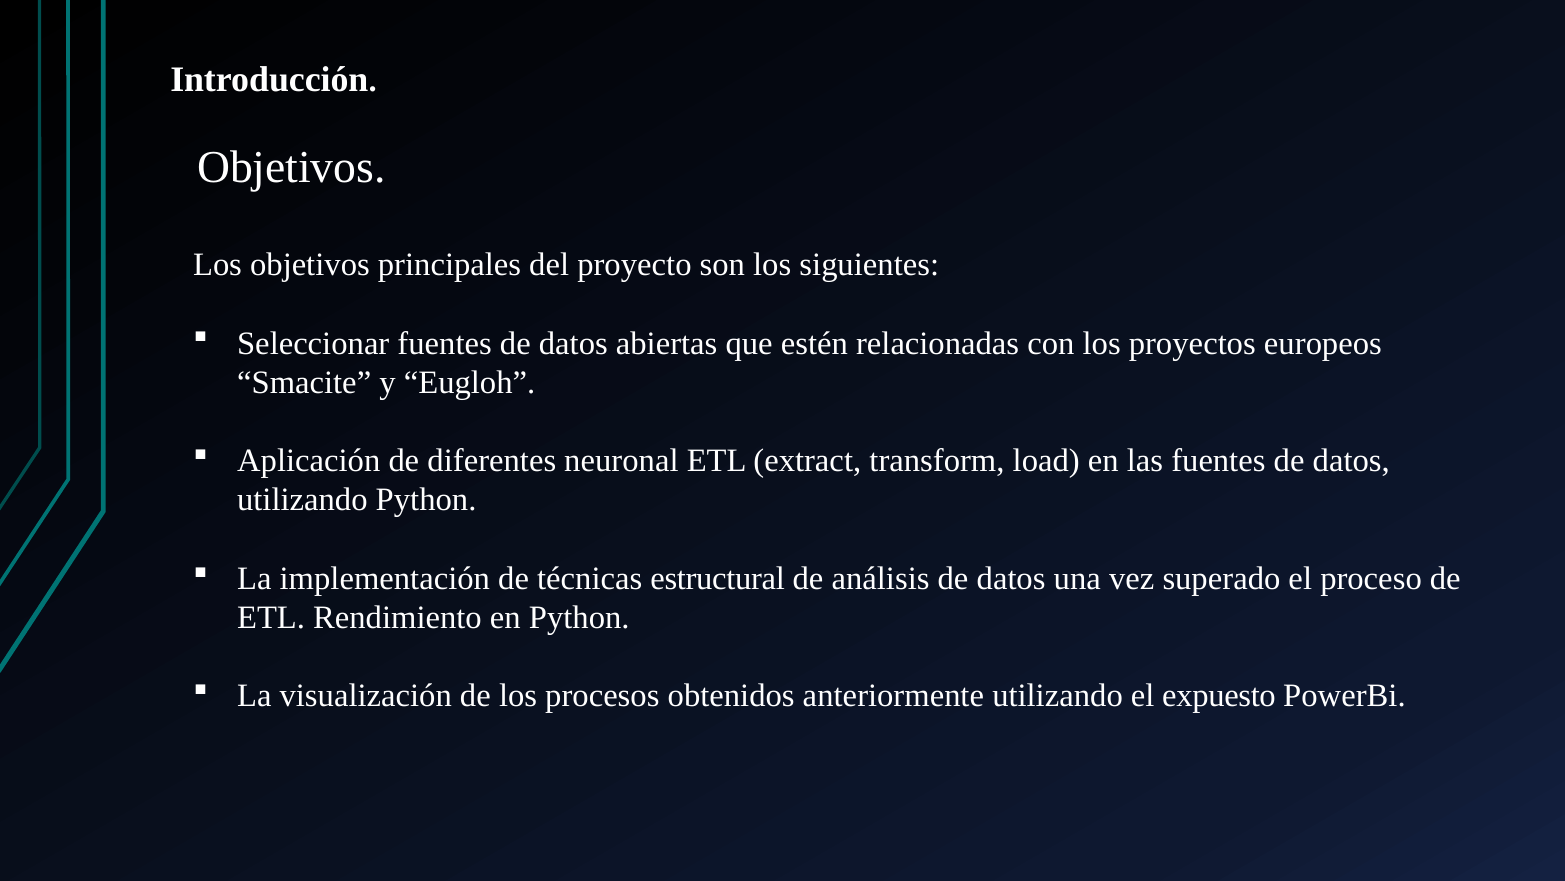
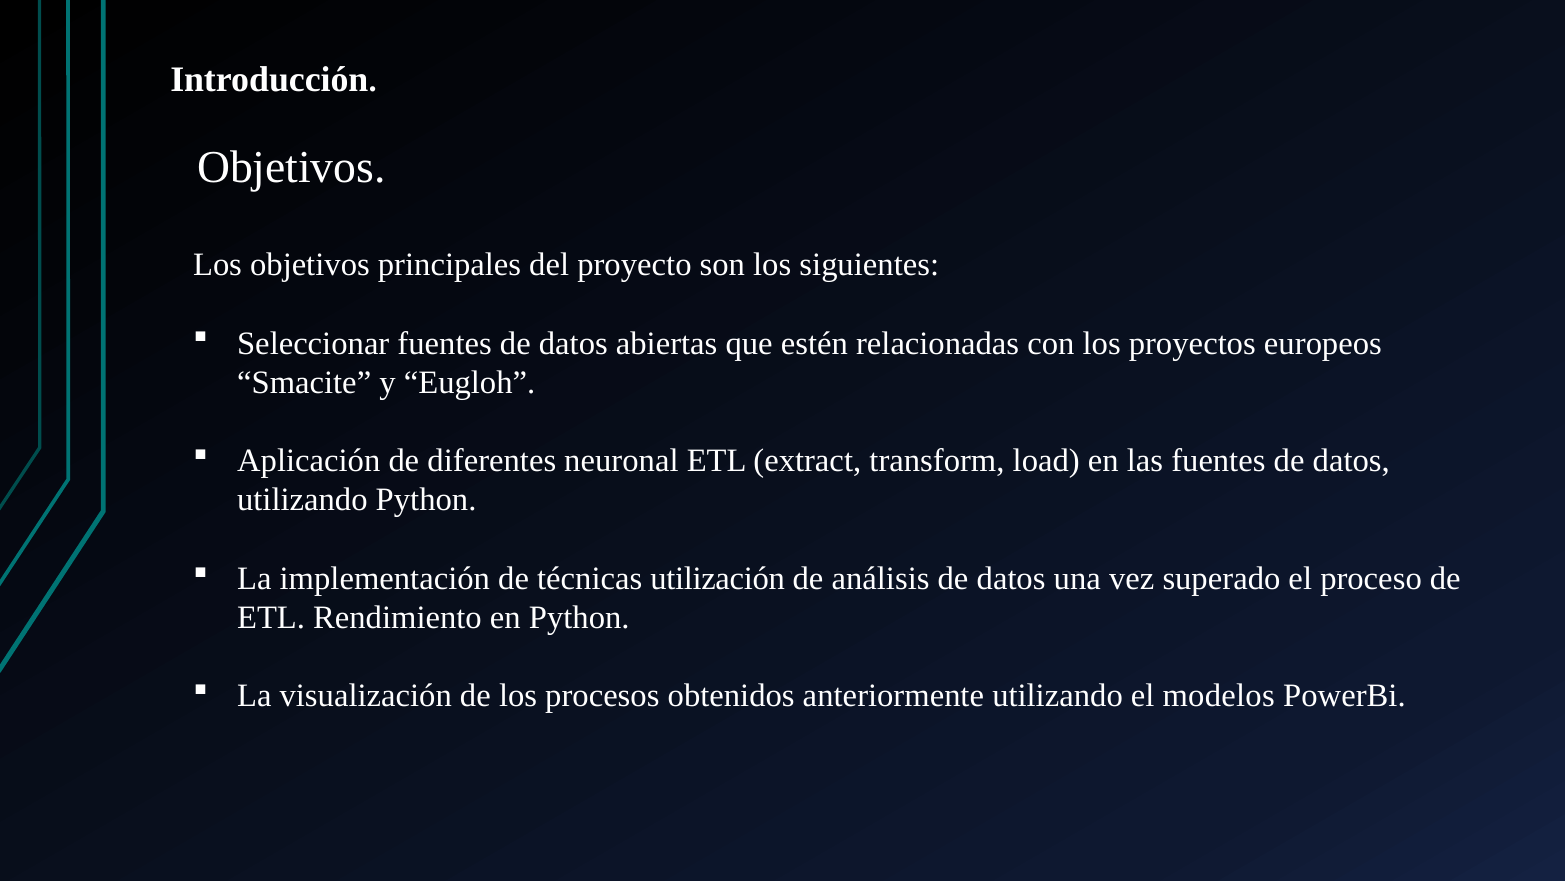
estructural: estructural -> utilización
expuesto: expuesto -> modelos
